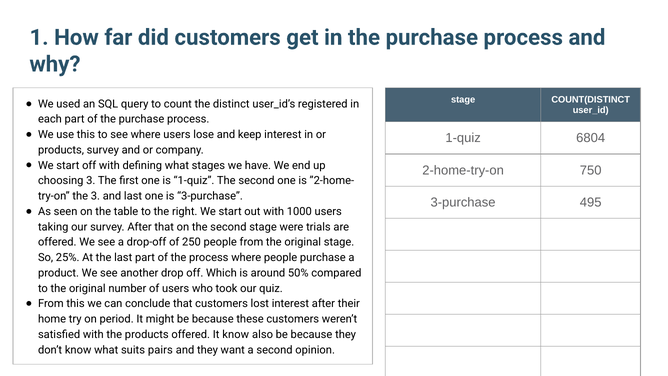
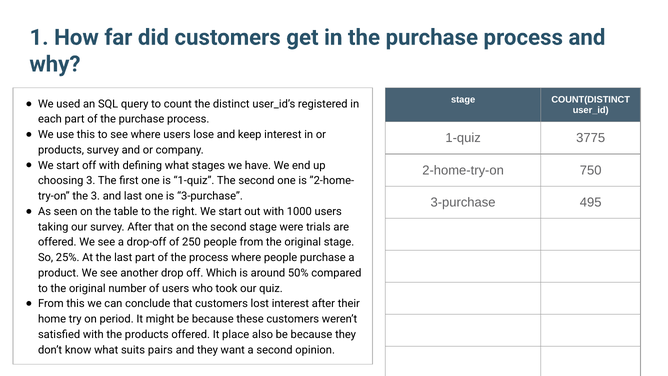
6804: 6804 -> 3775
It know: know -> place
